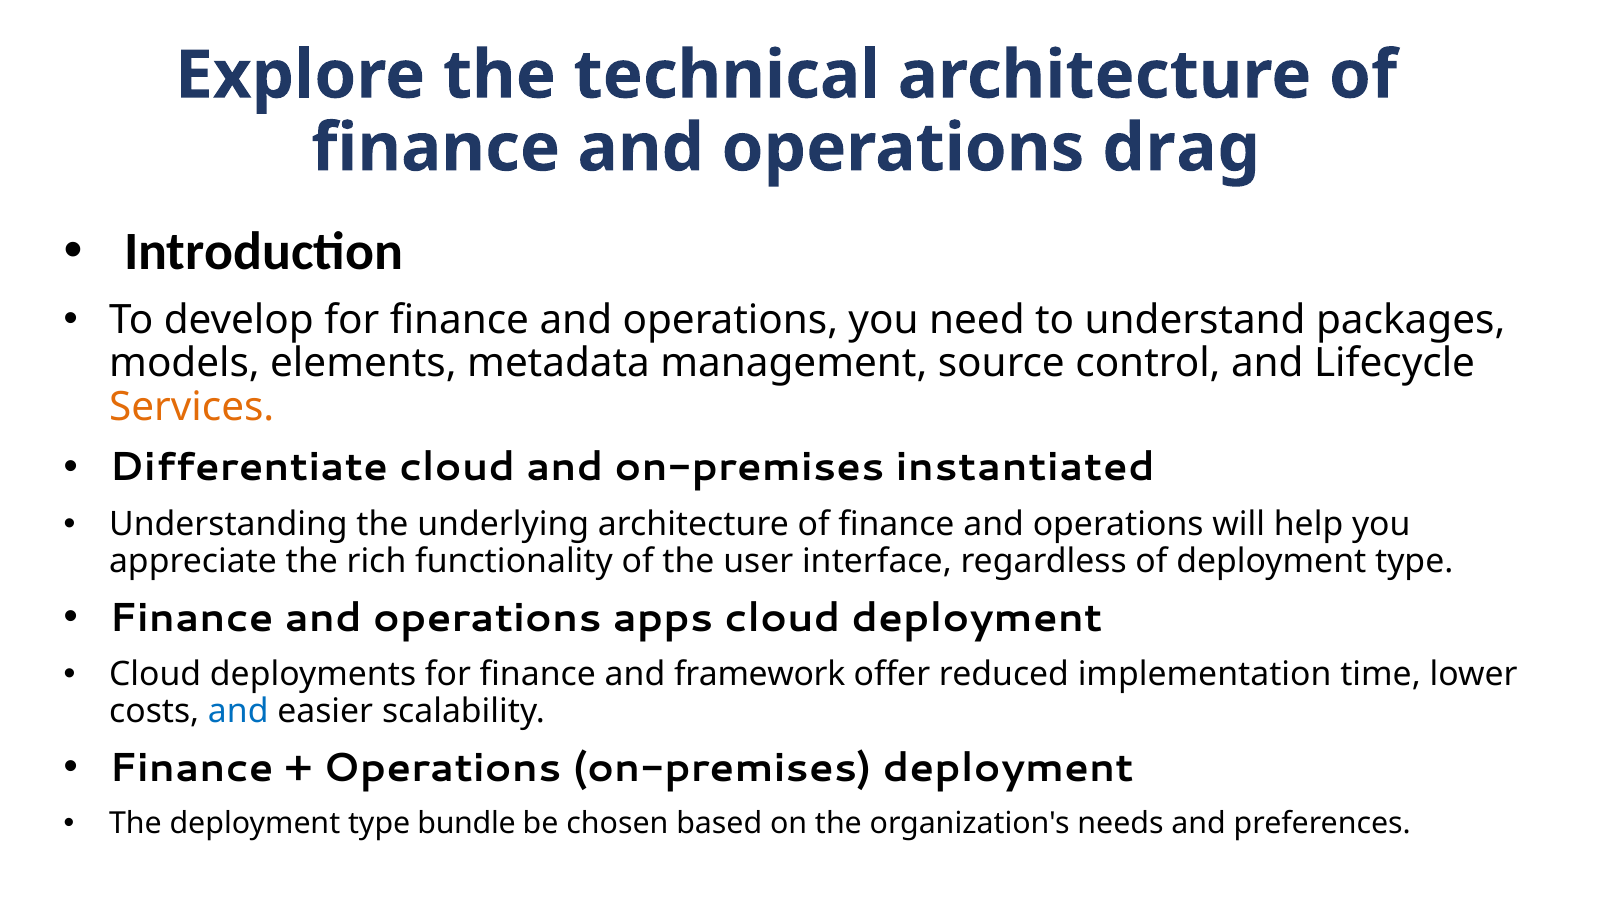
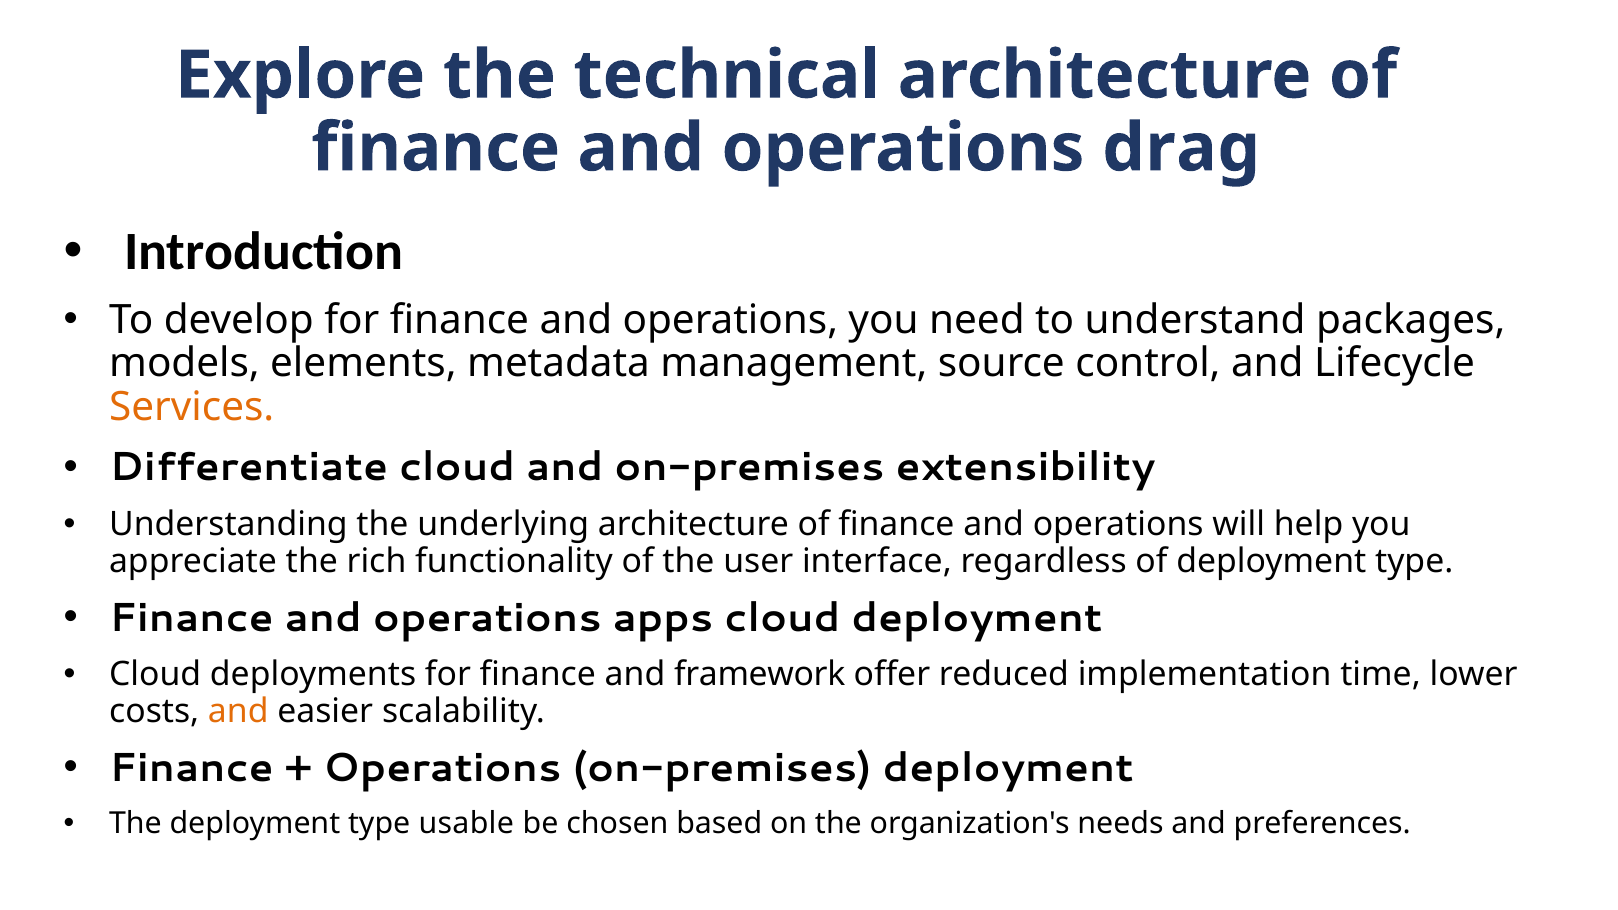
instantiated: instantiated -> extensibility
and at (238, 711) colour: blue -> orange
bundle: bundle -> usable
